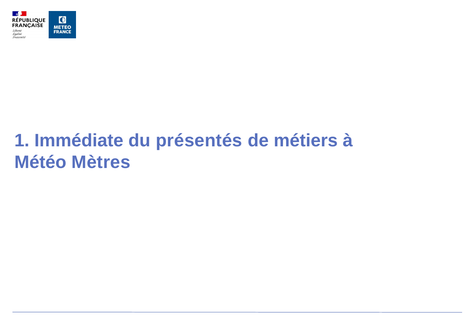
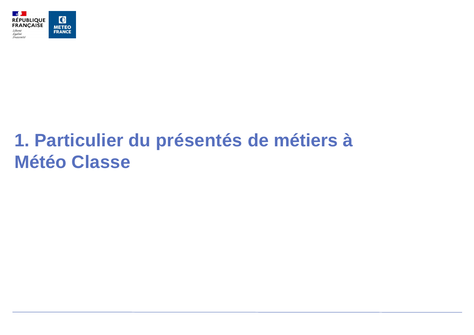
Immédiate: Immédiate -> Particulier
Mètres: Mètres -> Classe
